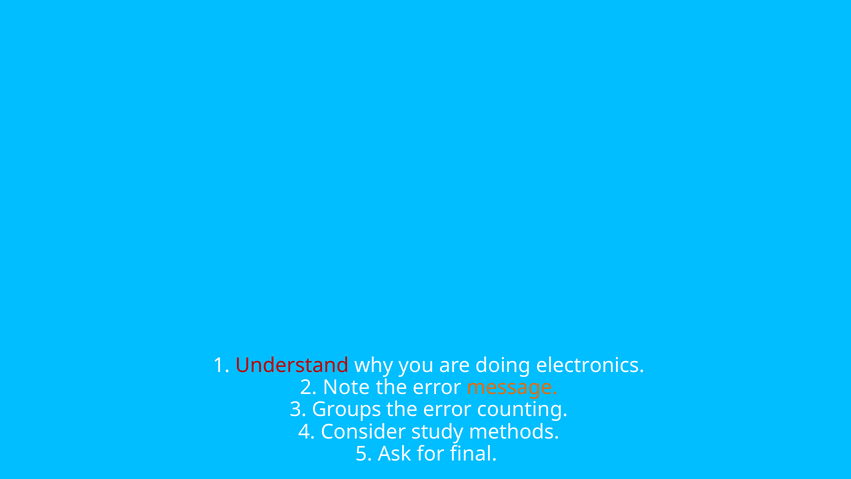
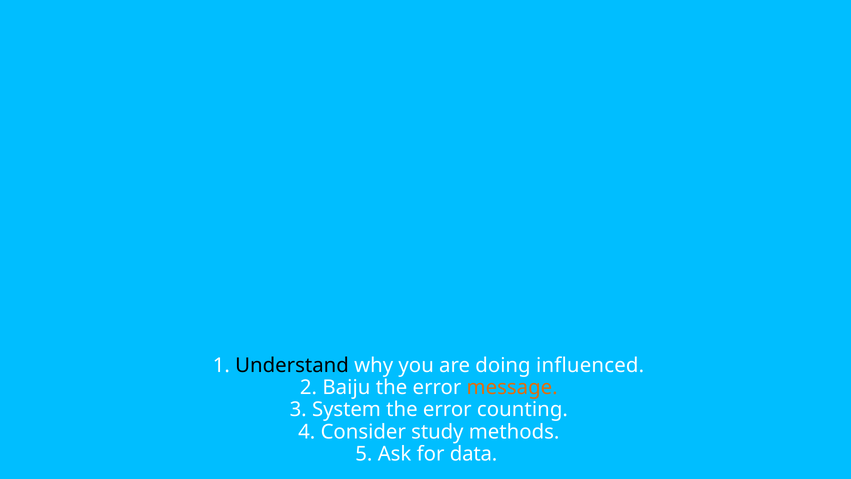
Understand colour: red -> black
electronics: electronics -> influenced
Note: Note -> Baiju
Groups: Groups -> System
final: final -> data
